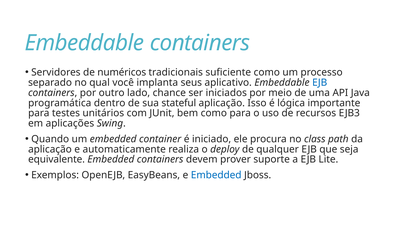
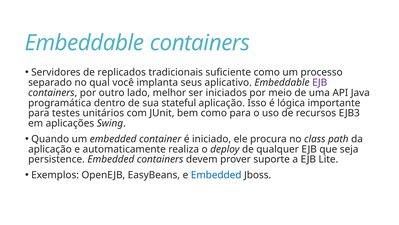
numéricos: numéricos -> replicados
EJB at (320, 82) colour: blue -> purple
chance: chance -> melhor
equivalente: equivalente -> persistence
